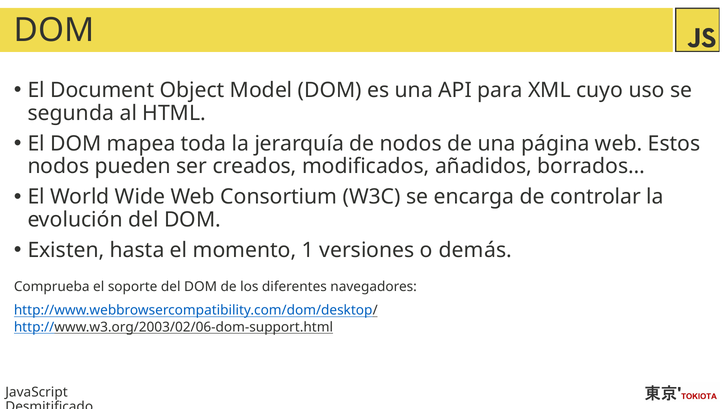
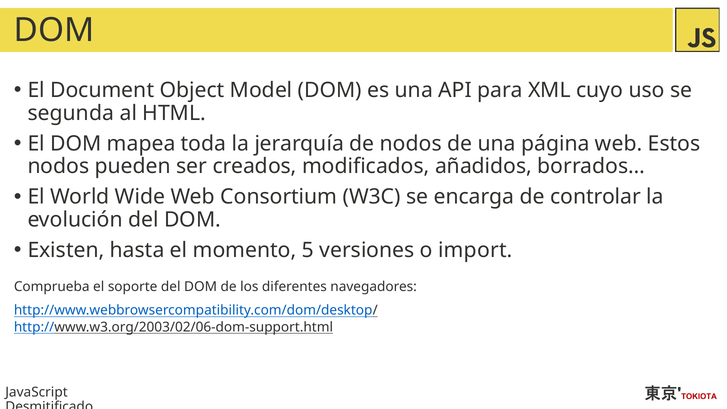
1: 1 -> 5
demás: demás -> import
